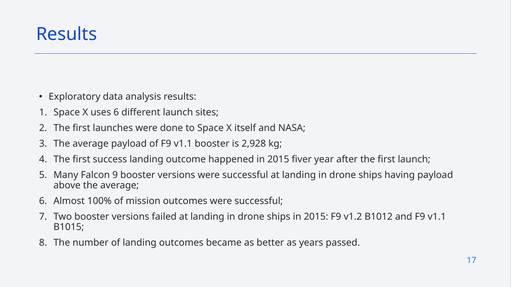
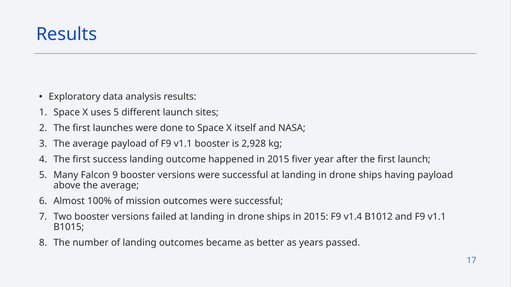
uses 6: 6 -> 5
v1.2: v1.2 -> v1.4
